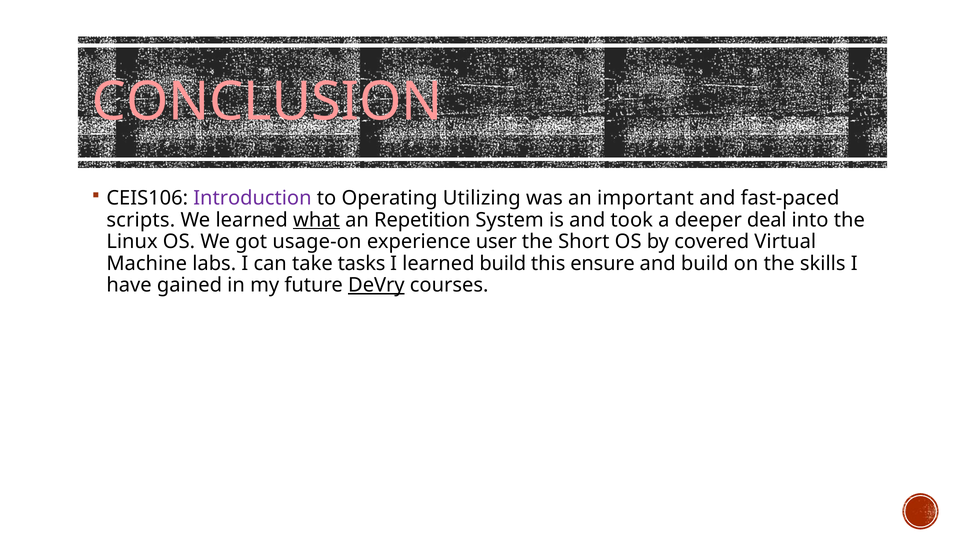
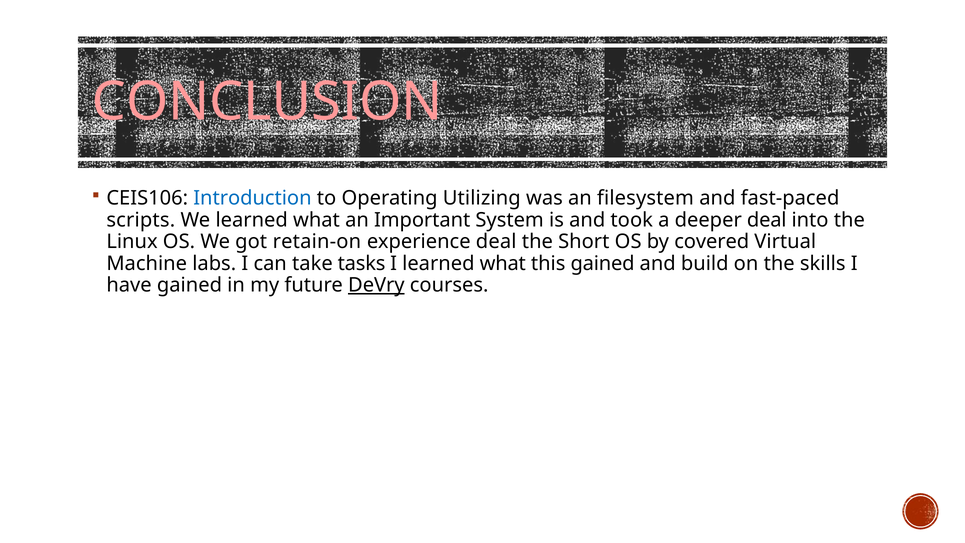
Introduction colour: purple -> blue
important: important -> filesystem
what at (316, 220) underline: present -> none
Repetition: Repetition -> Important
usage-on: usage-on -> retain-on
experience user: user -> deal
I learned build: build -> what
this ensure: ensure -> gained
